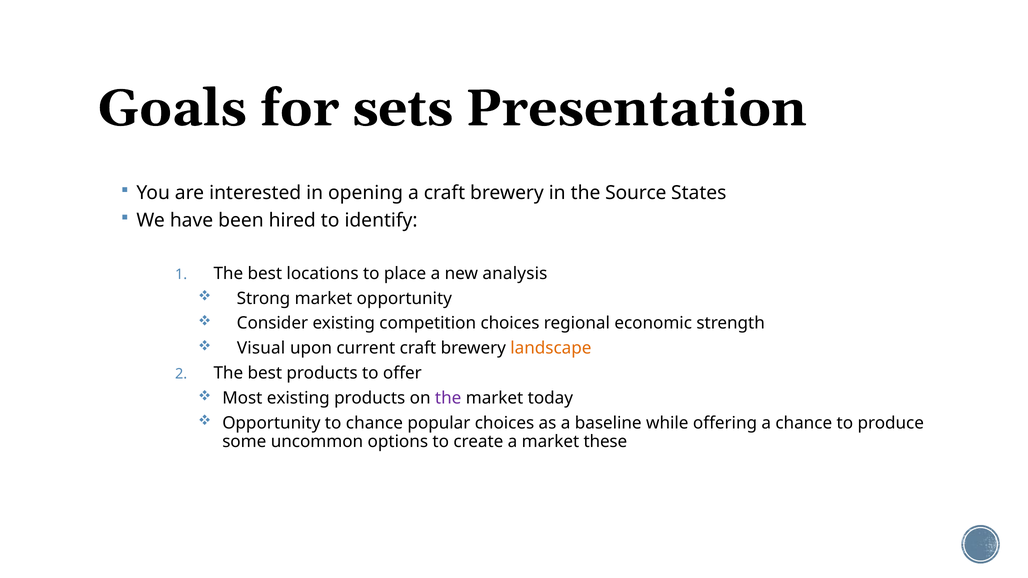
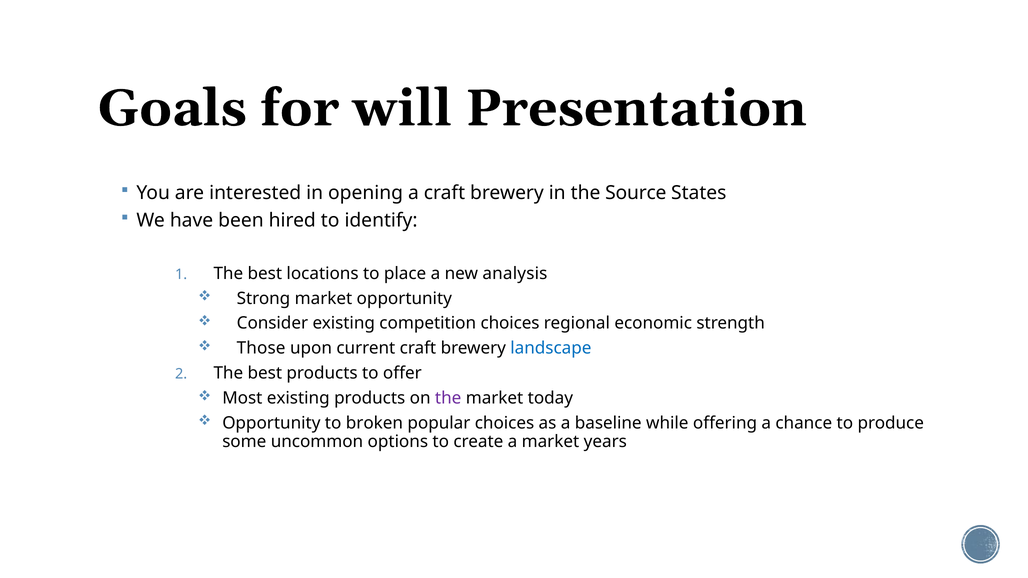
sets: sets -> will
Visual: Visual -> Those
landscape colour: orange -> blue
to chance: chance -> broken
these: these -> years
